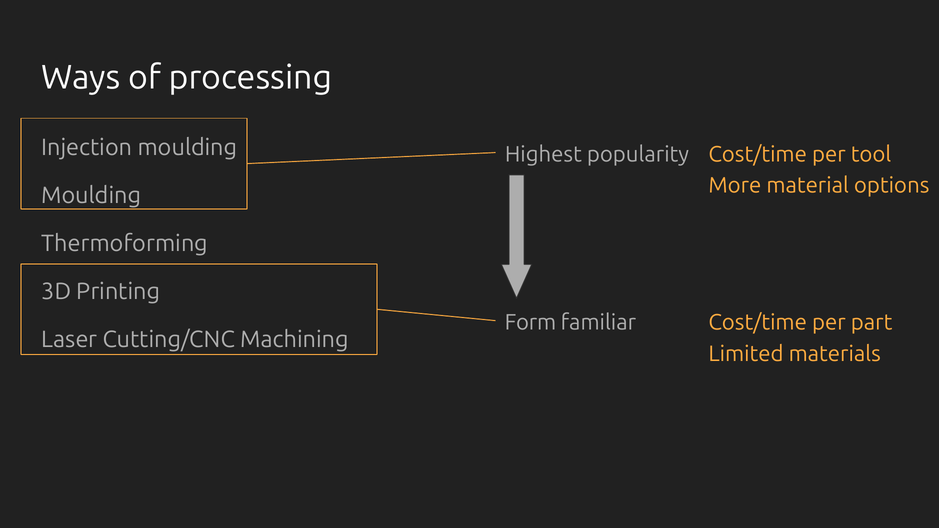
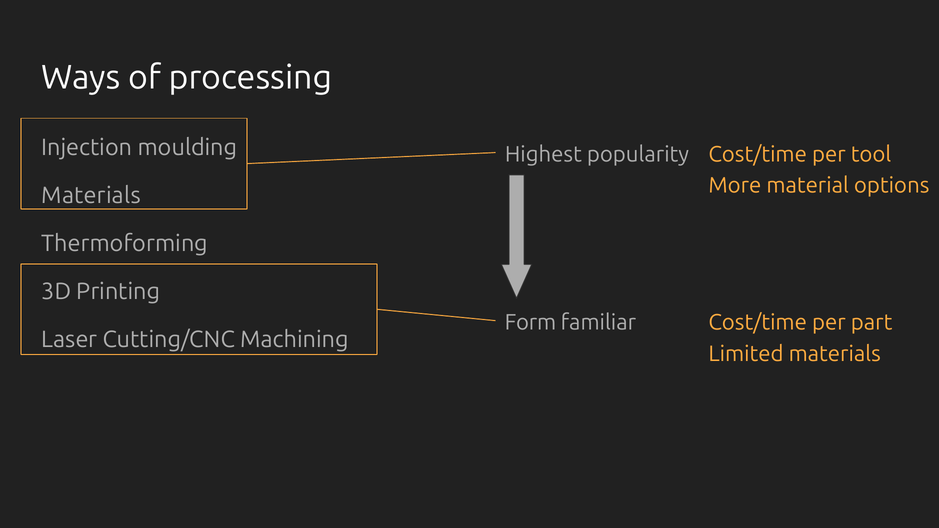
Moulding at (91, 196): Moulding -> Materials
